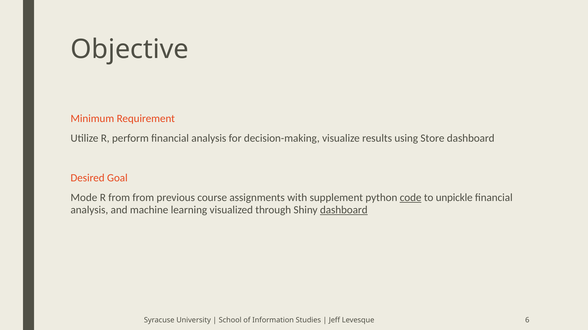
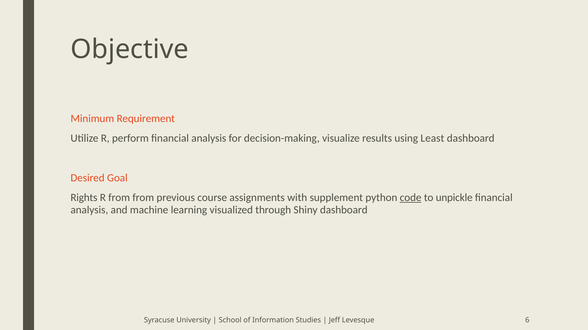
Store: Store -> Least
Mode: Mode -> Rights
dashboard at (344, 210) underline: present -> none
